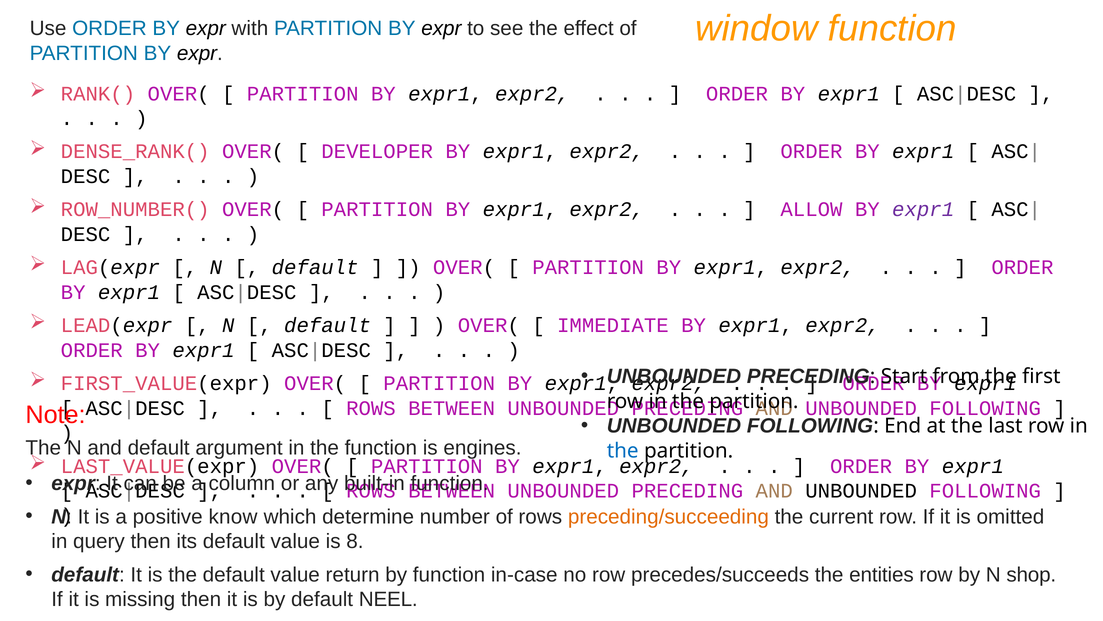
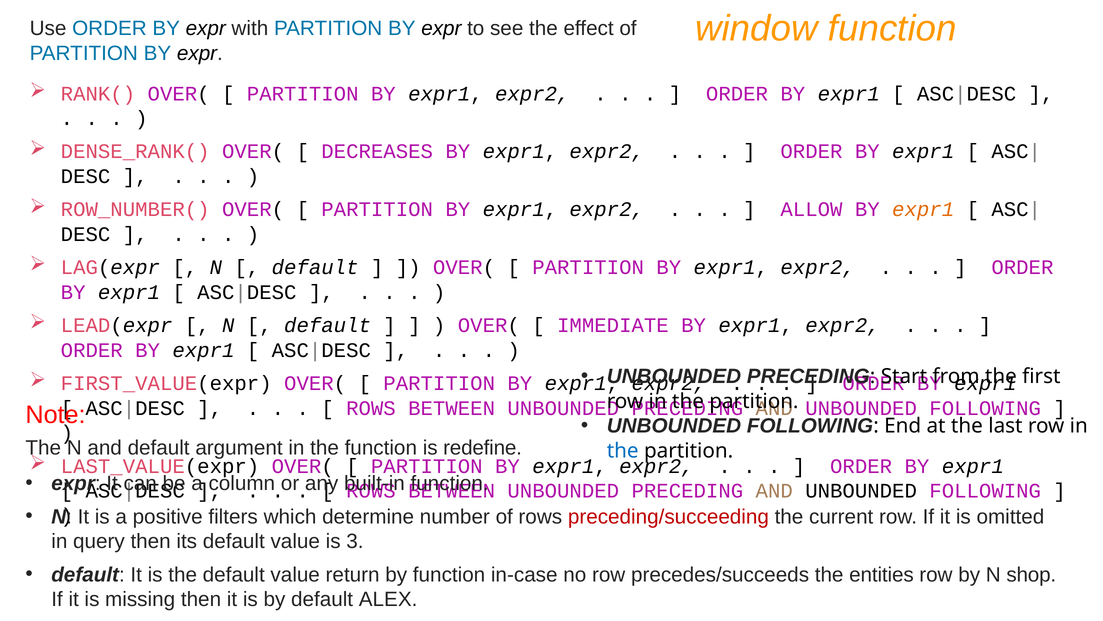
DEVELOPER: DEVELOPER -> DECREASES
expr1 at (923, 209) colour: purple -> orange
engines: engines -> redefine
know: know -> filters
preceding/succeeding colour: orange -> red
8: 8 -> 3
NEEL: NEEL -> ALEX
